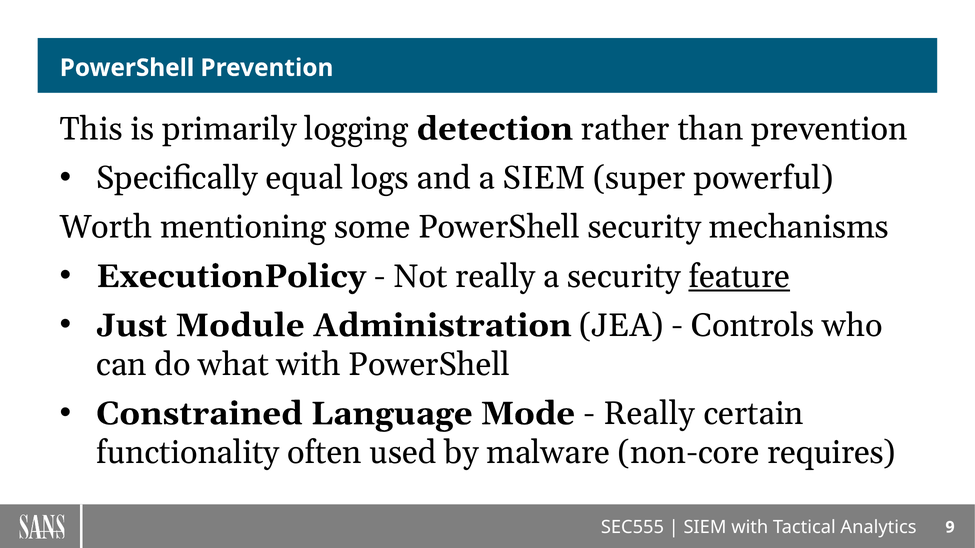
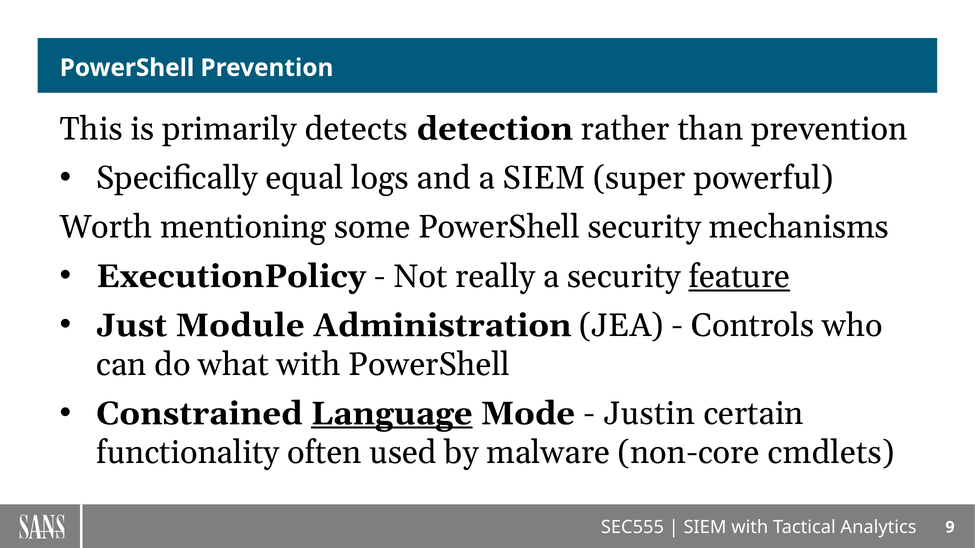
logging: logging -> detects
Language underline: none -> present
Really at (649, 414): Really -> Justin
requires: requires -> cmdlets
